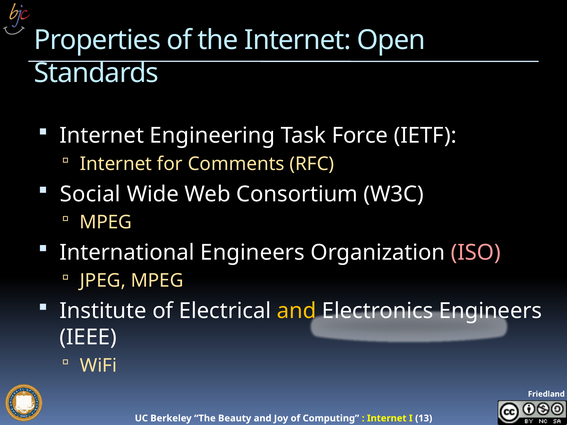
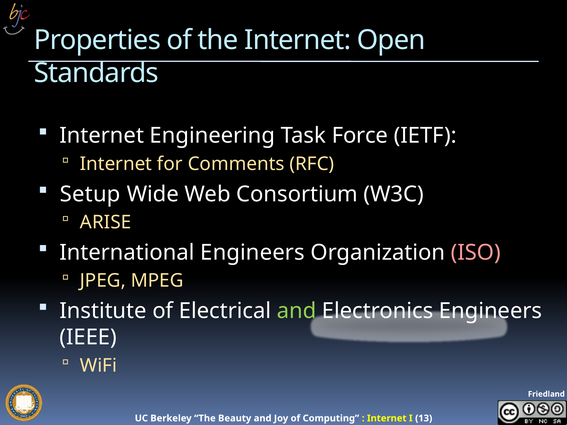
Social: Social -> Setup
MPEG at (106, 222): MPEG -> ARISE
and at (297, 311) colour: yellow -> light green
